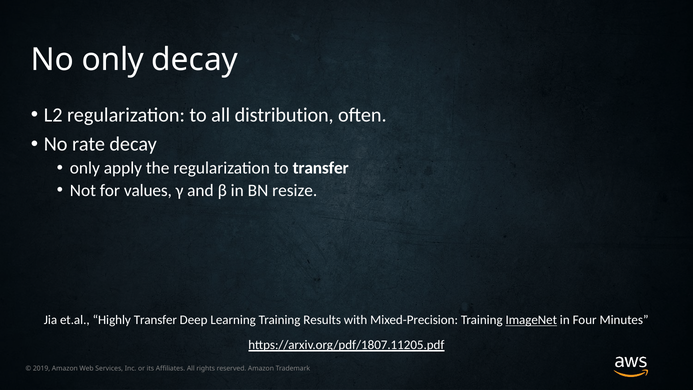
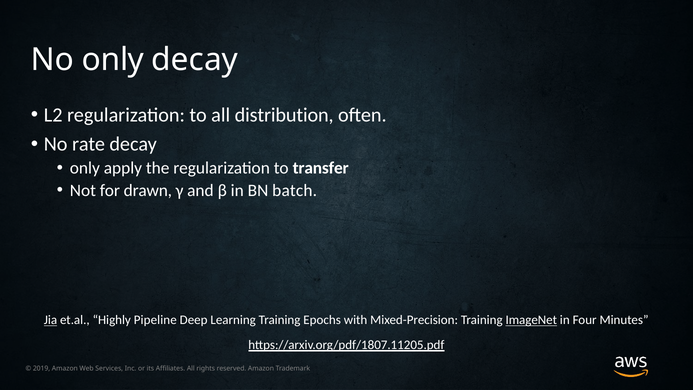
values: values -> drawn
resize: resize -> batch
Jia underline: none -> present
Highly Transfer: Transfer -> Pipeline
Results: Results -> Epochs
